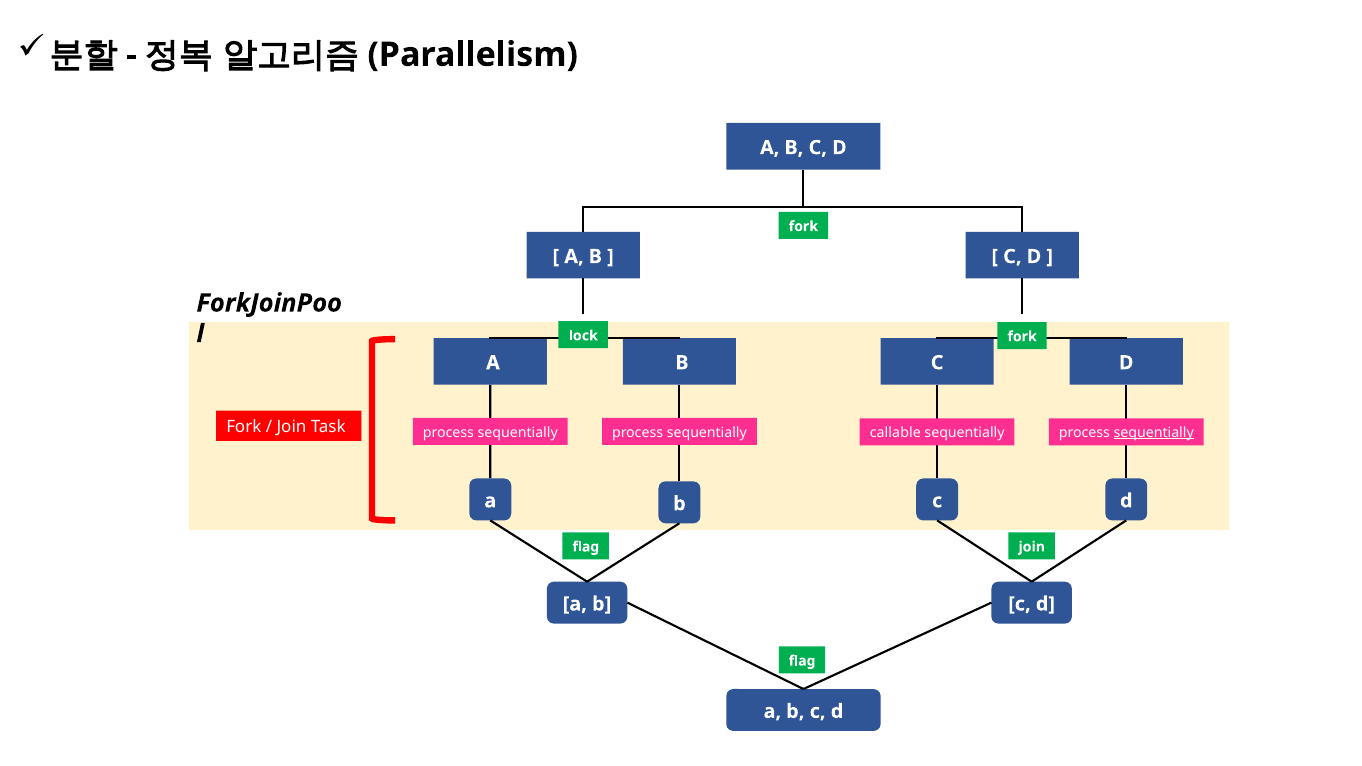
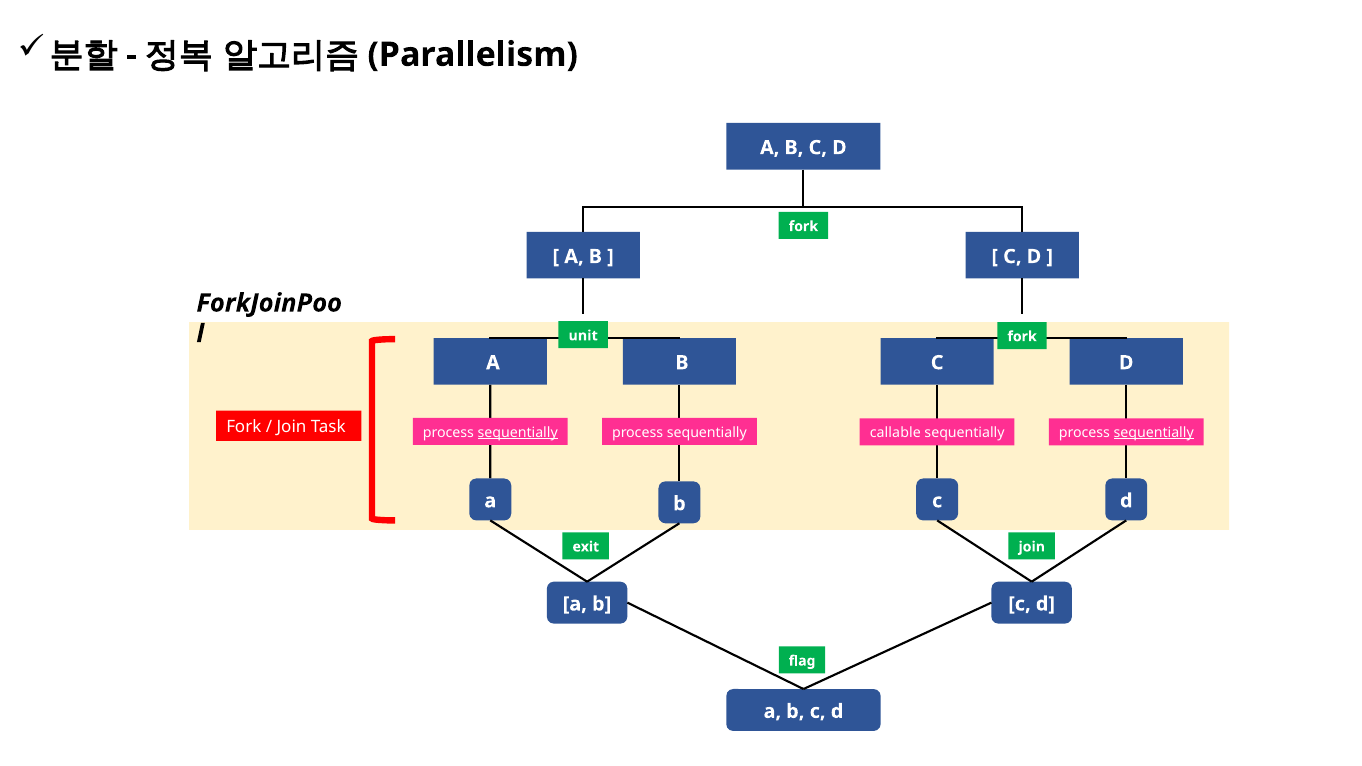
lock: lock -> unit
sequentially at (518, 432) underline: none -> present
flag at (586, 547): flag -> exit
